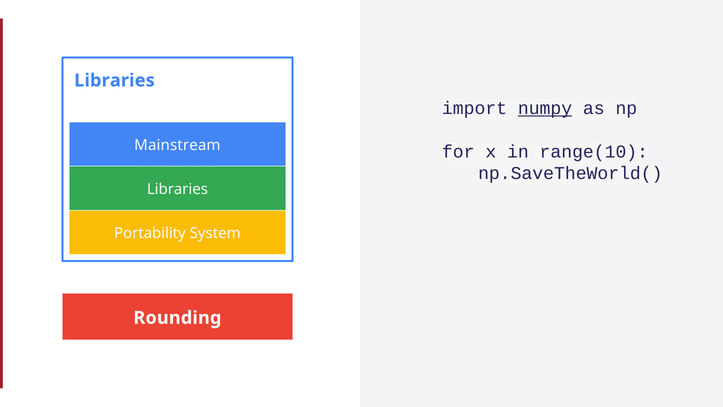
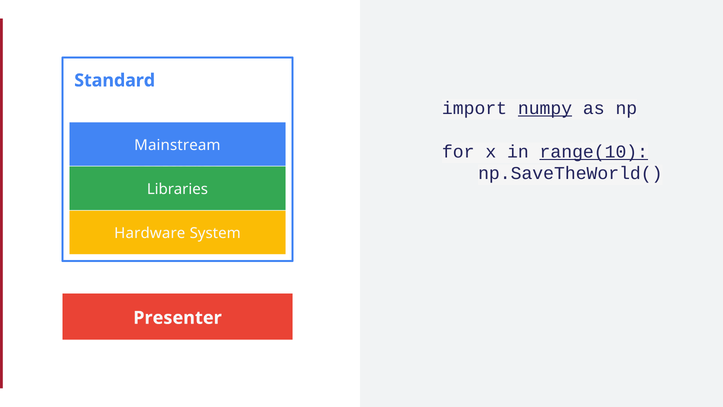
Libraries at (114, 80): Libraries -> Standard
range(10 underline: none -> present
Portability: Portability -> Hardware
Rounding: Rounding -> Presenter
